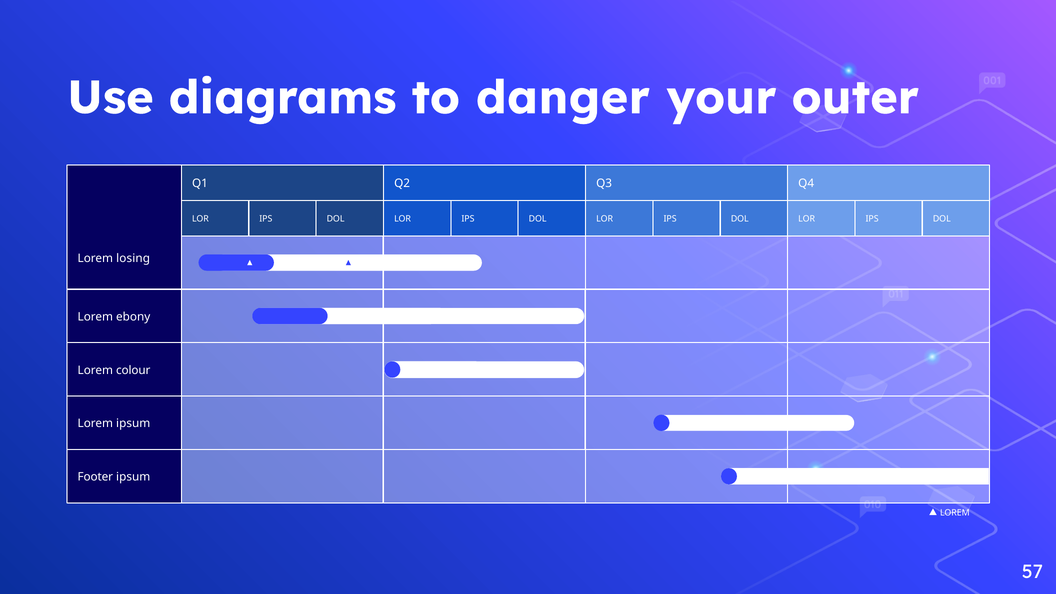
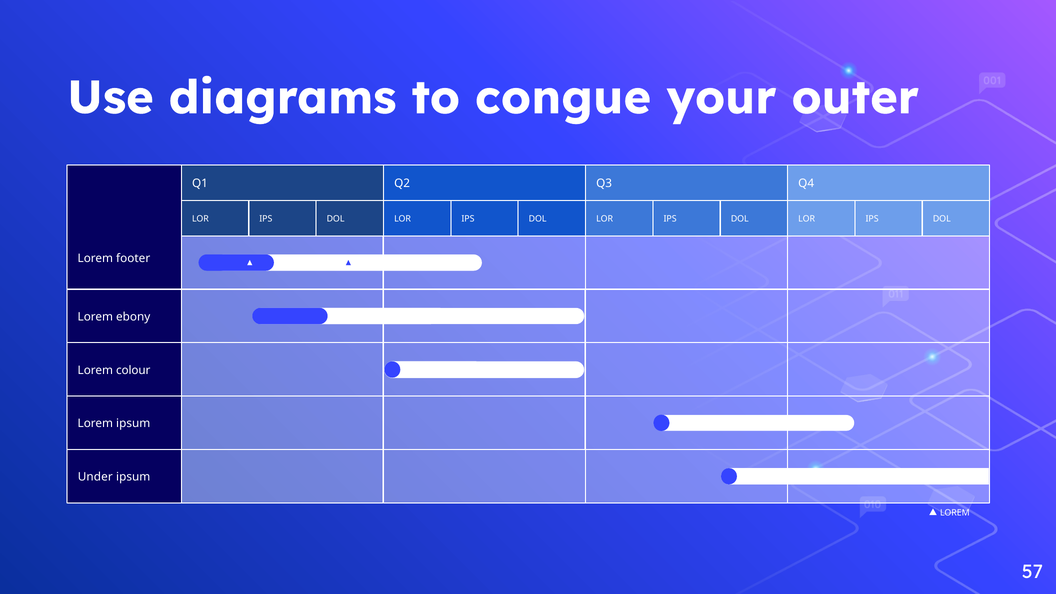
danger: danger -> congue
losing: losing -> footer
Footer: Footer -> Under
